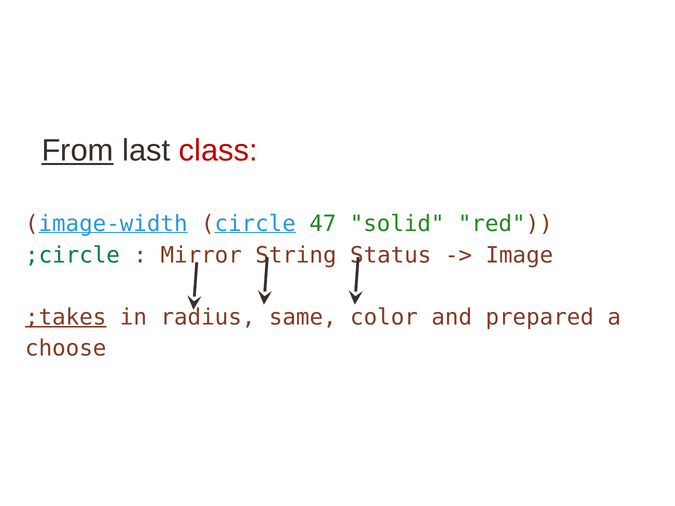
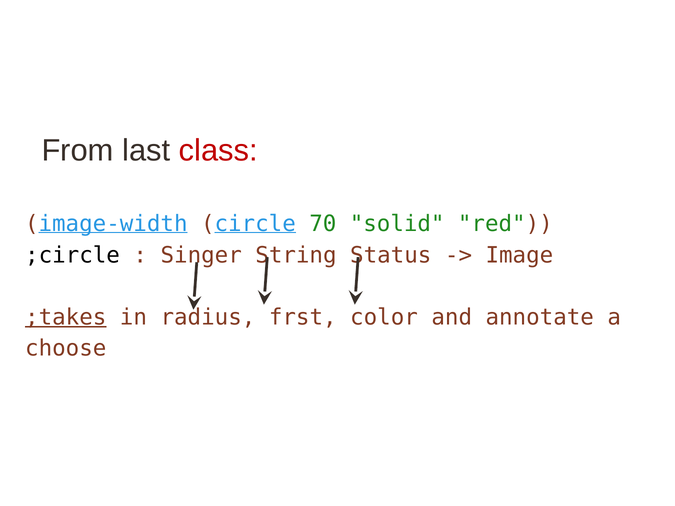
From underline: present -> none
47: 47 -> 70
;circle colour: green -> black
Mirror: Mirror -> Singer
same: same -> frst
prepared: prepared -> annotate
